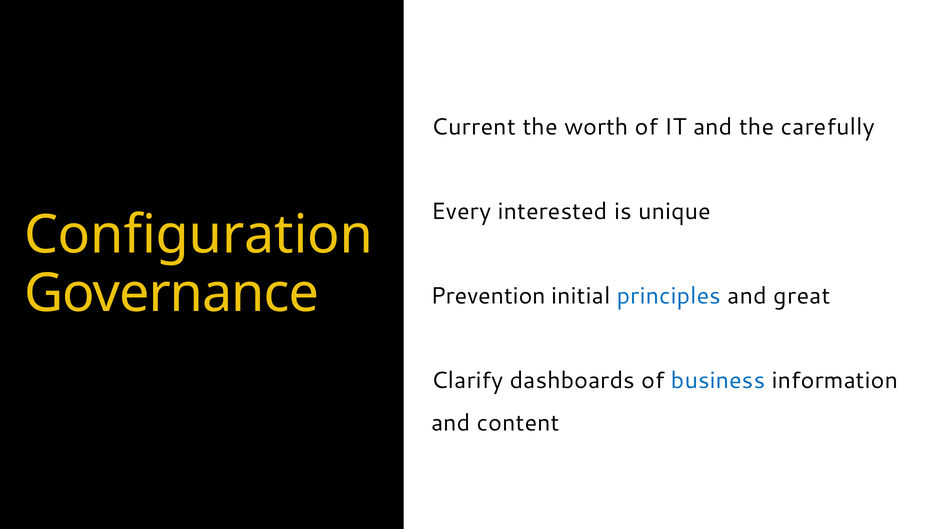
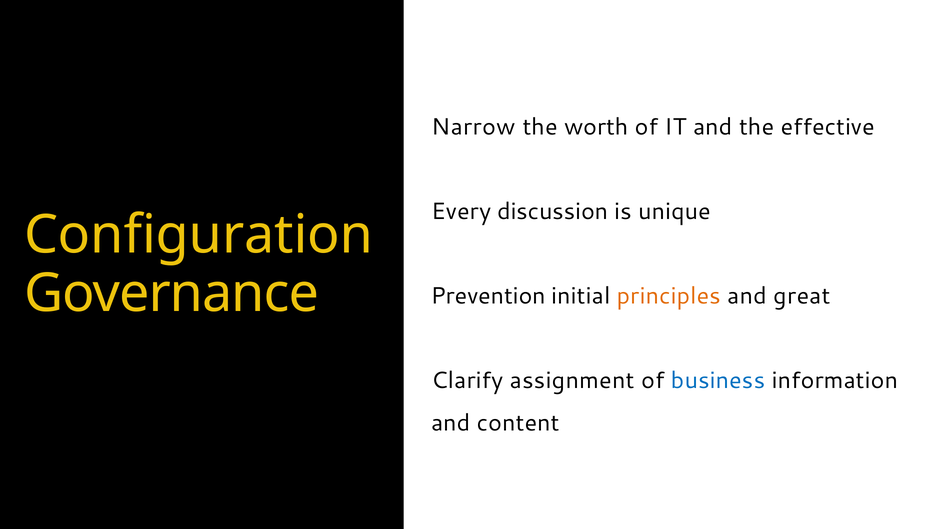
Current: Current -> Narrow
carefully: carefully -> effective
interested: interested -> discussion
principles colour: blue -> orange
dashboards: dashboards -> assignment
